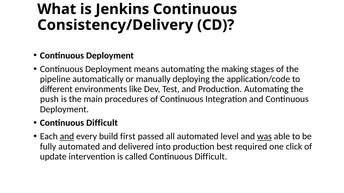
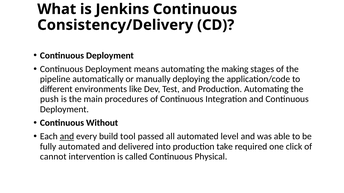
Difficult at (102, 123): Difficult -> Without
first: first -> tool
was underline: present -> none
best: best -> take
update: update -> cannot
called Continuous Difficult: Difficult -> Physical
